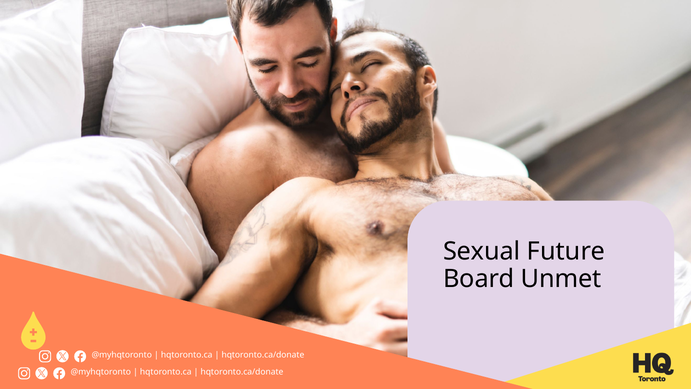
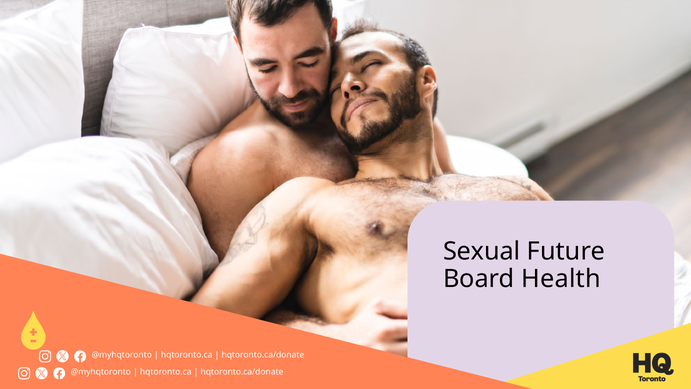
Unmet: Unmet -> Health
